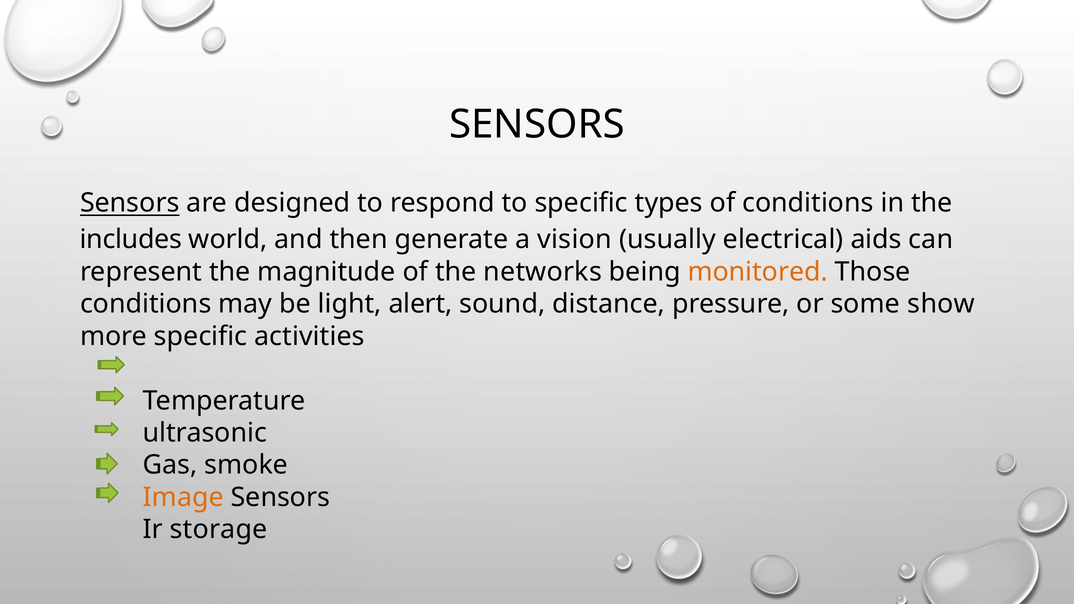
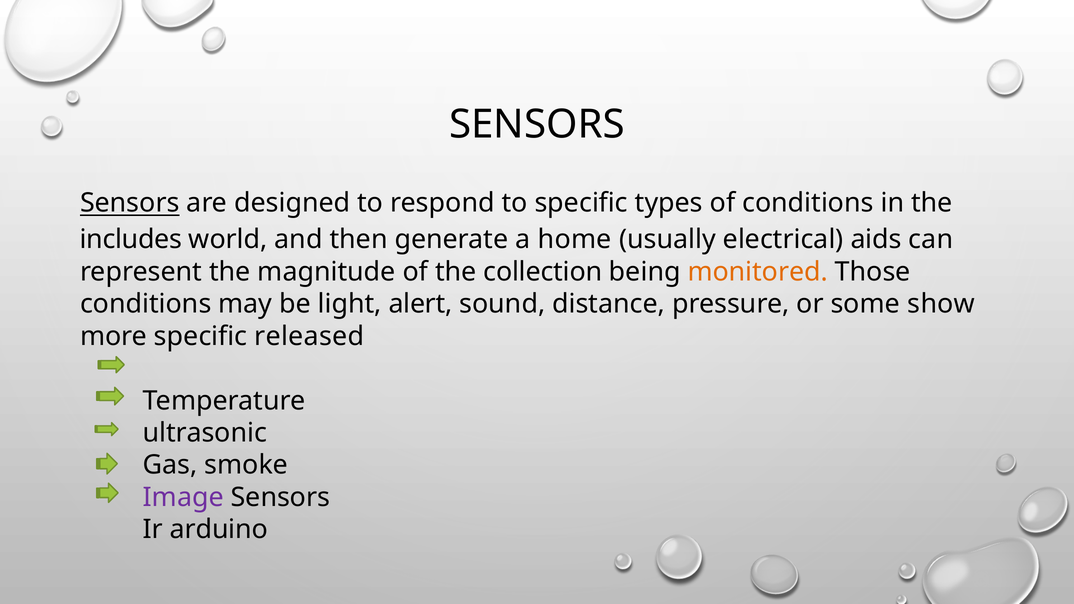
vision: vision -> home
networks: networks -> collection
activities: activities -> released
Image colour: orange -> purple
storage: storage -> arduino
